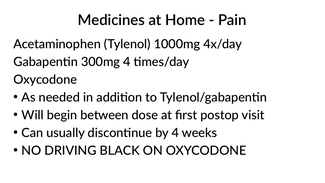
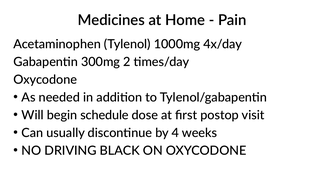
300mg 4: 4 -> 2
between: between -> schedule
